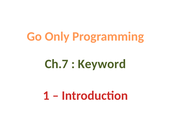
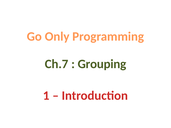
Keyword: Keyword -> Grouping
